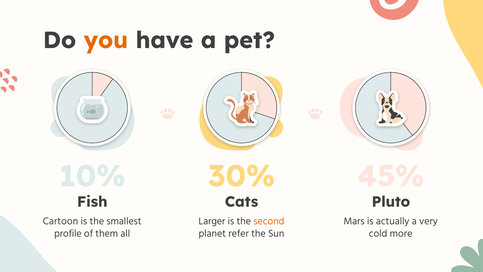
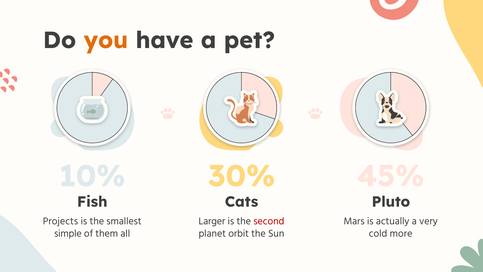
Cartoon: Cartoon -> Projects
second colour: orange -> red
profile: profile -> simple
refer: refer -> orbit
